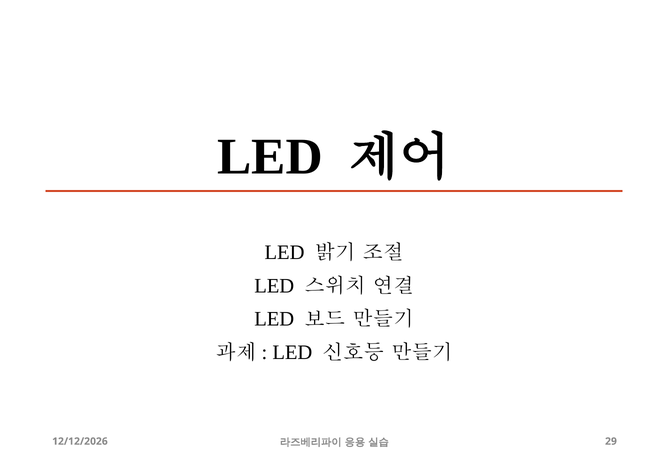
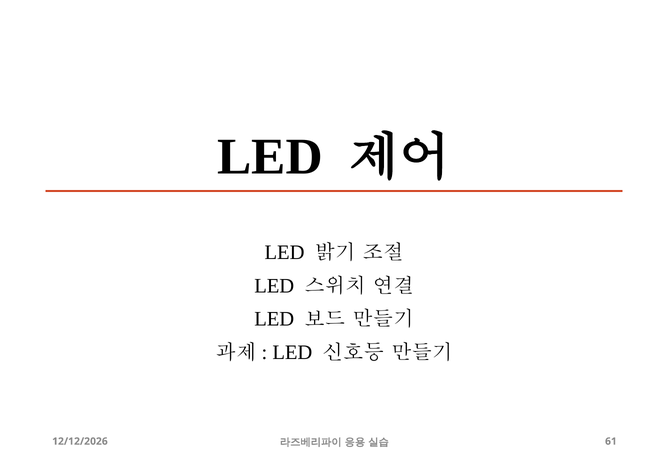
29: 29 -> 61
